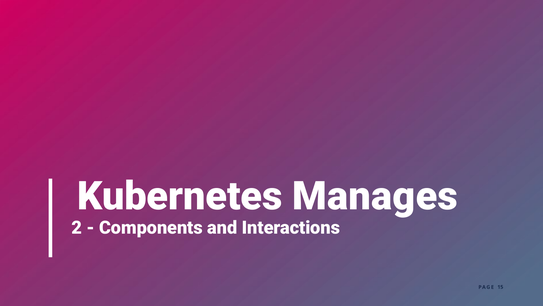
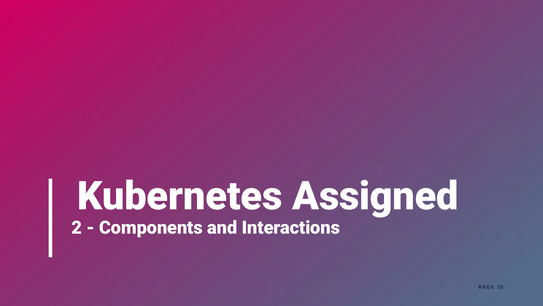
Manages: Manages -> Assigned
